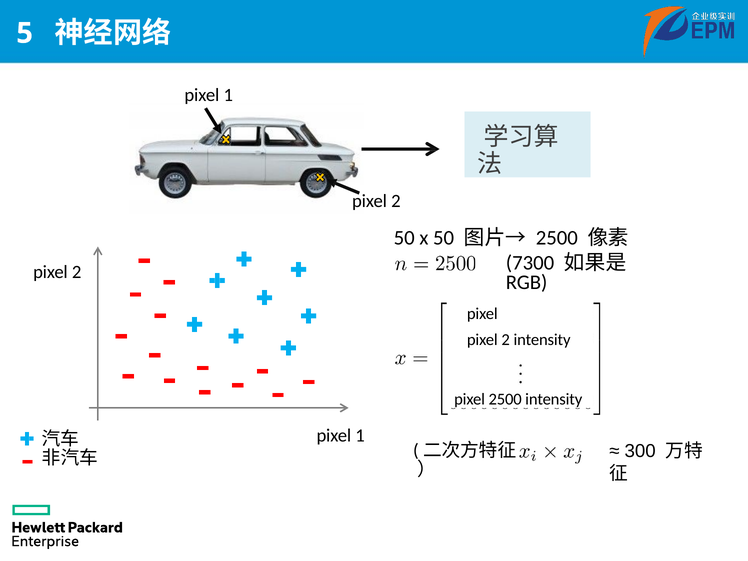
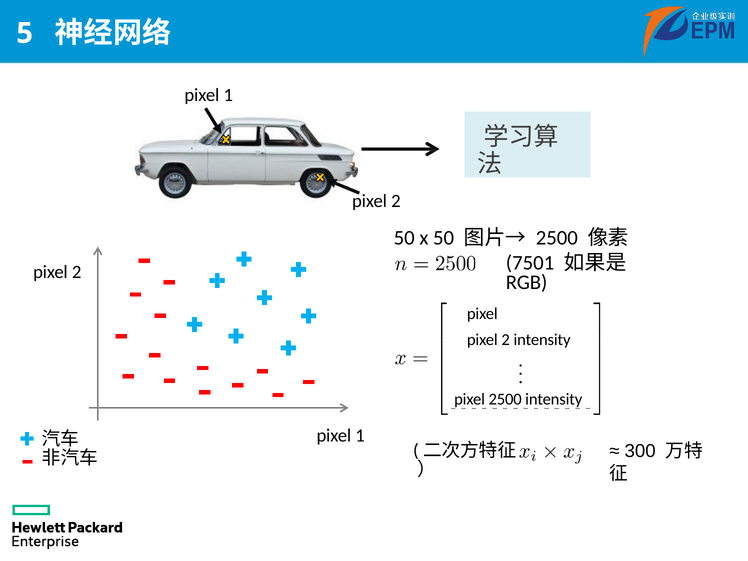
7300: 7300 -> 7501
